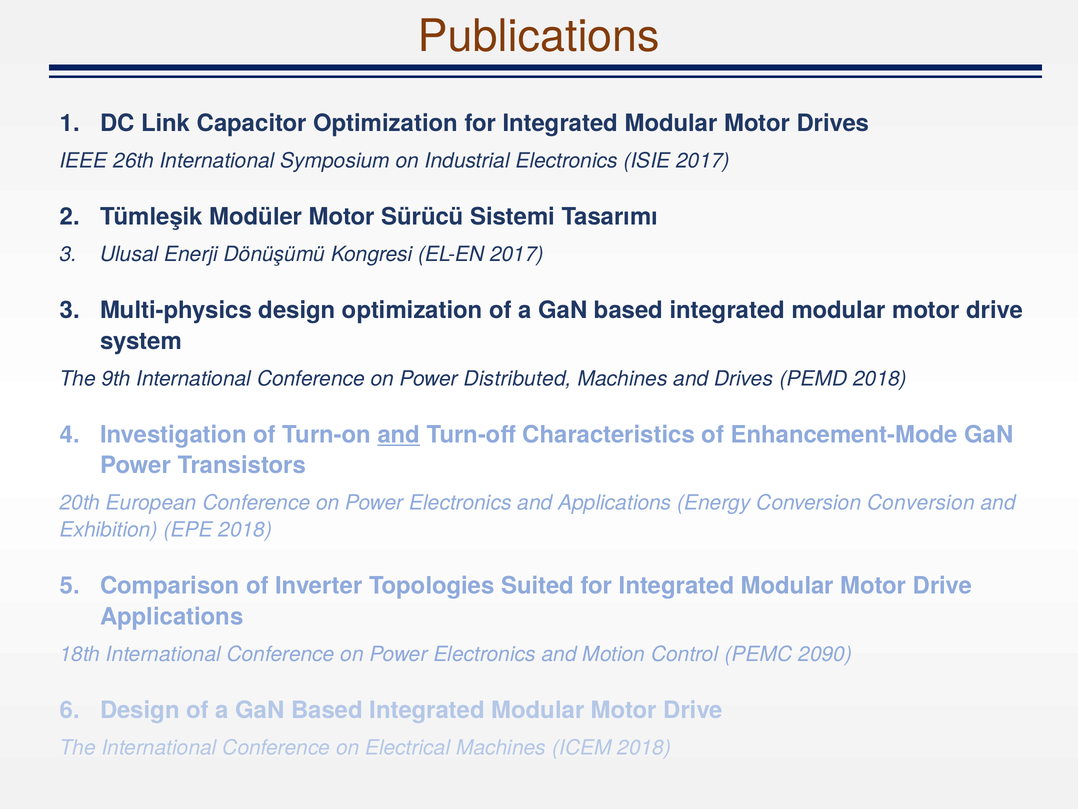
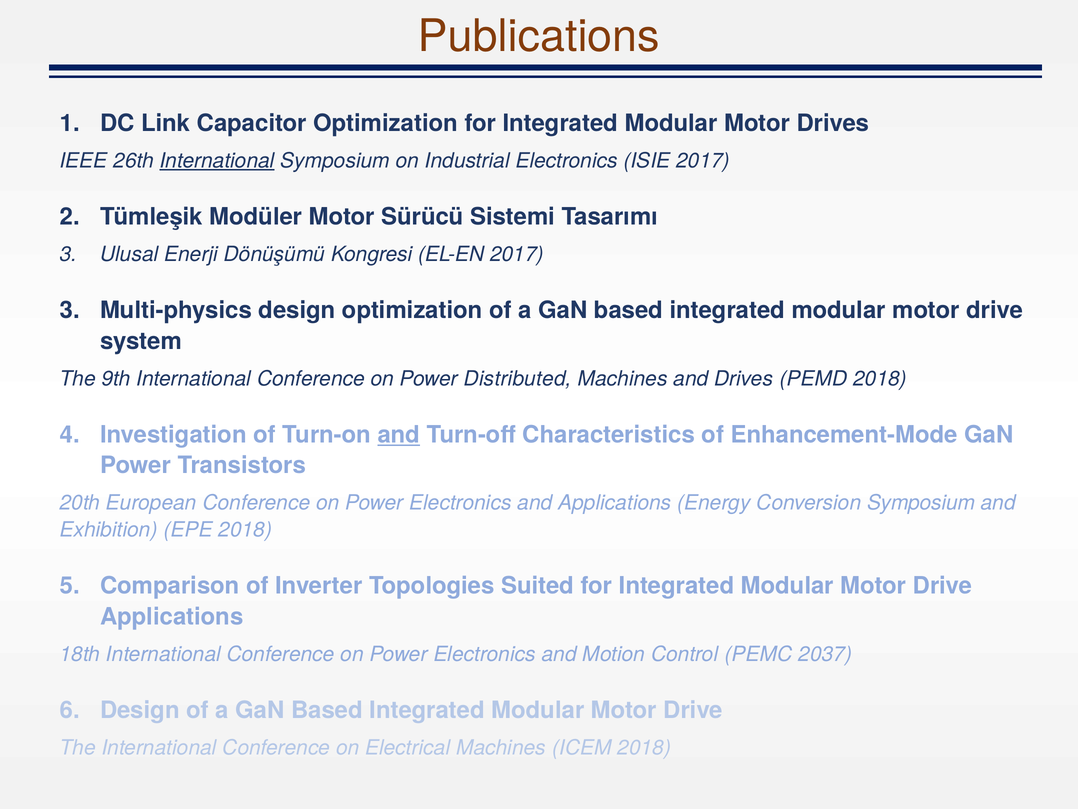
International at (217, 161) underline: none -> present
Conversion Conversion: Conversion -> Symposium
2090: 2090 -> 2037
